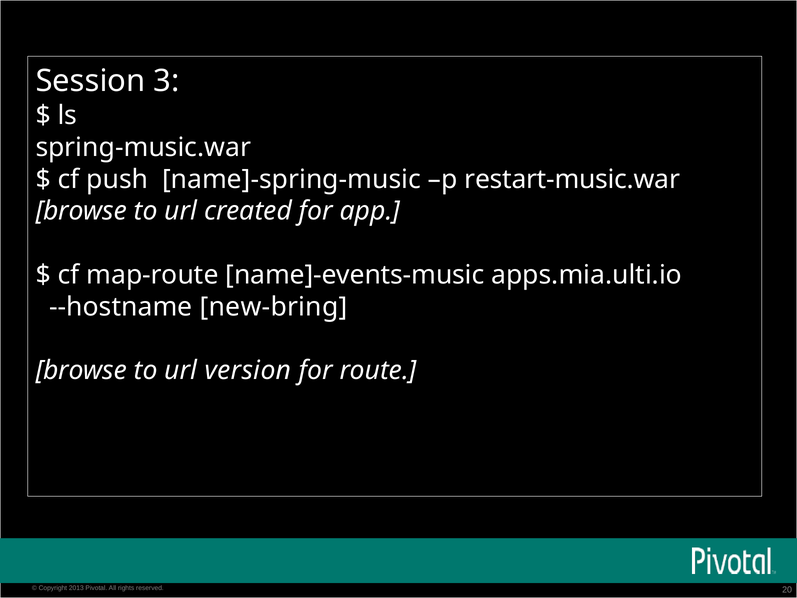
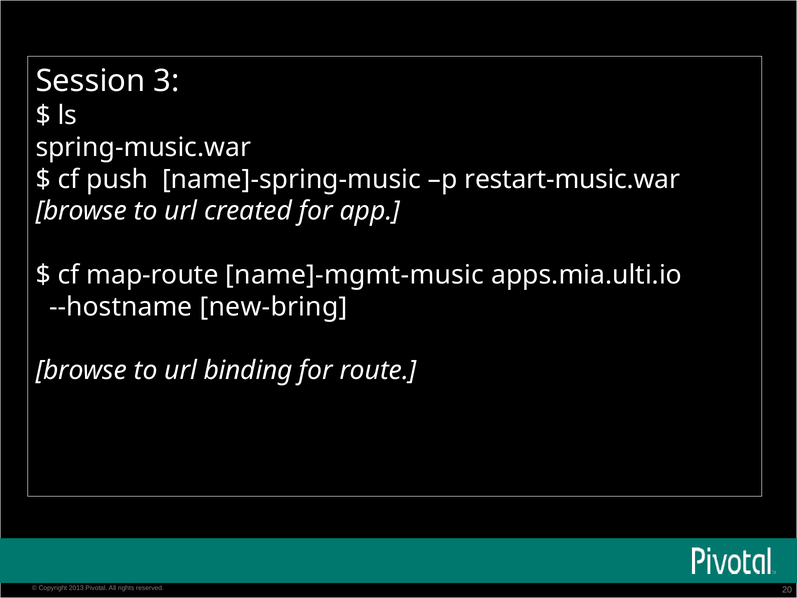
name]-events-music: name]-events-music -> name]-mgmt-music
version: version -> binding
